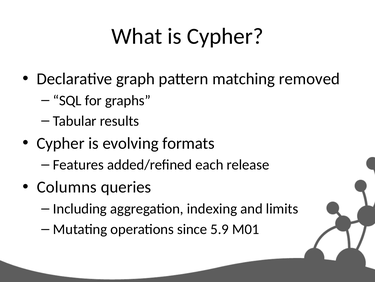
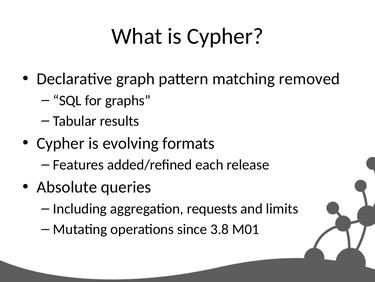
Columns: Columns -> Absolute
indexing: indexing -> requests
5.9: 5.9 -> 3.8
